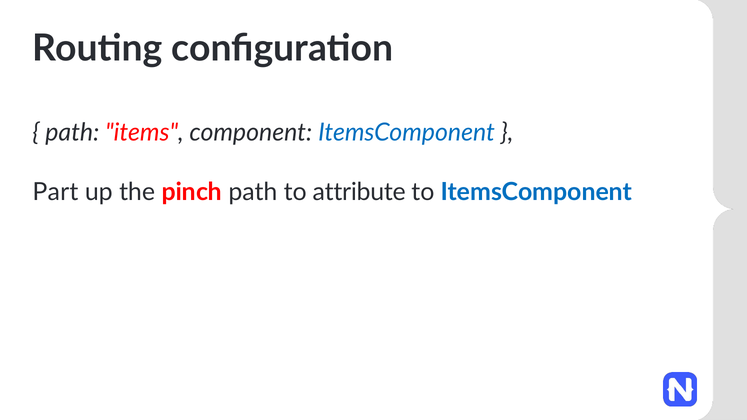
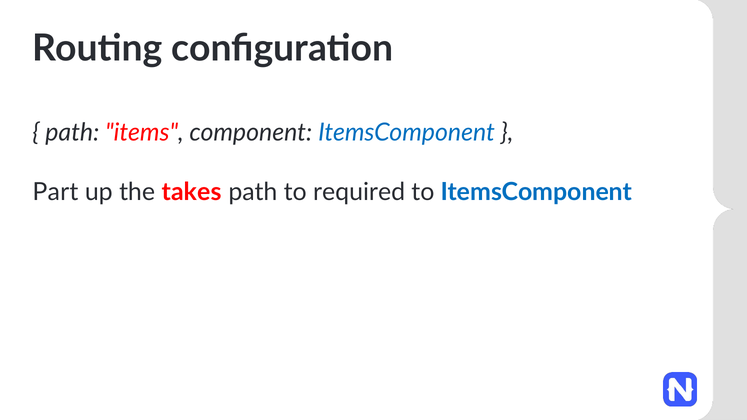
pinch: pinch -> takes
attribute: attribute -> required
